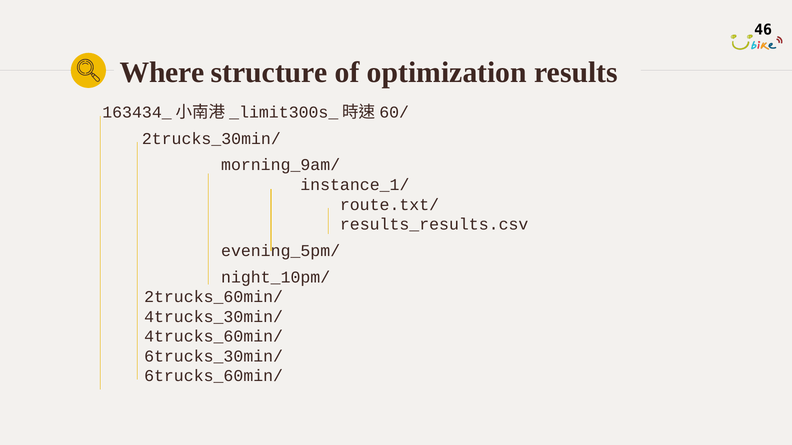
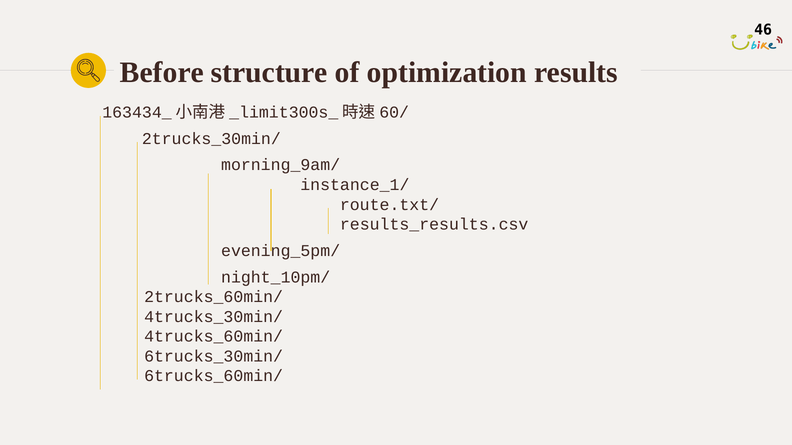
Where: Where -> Before
